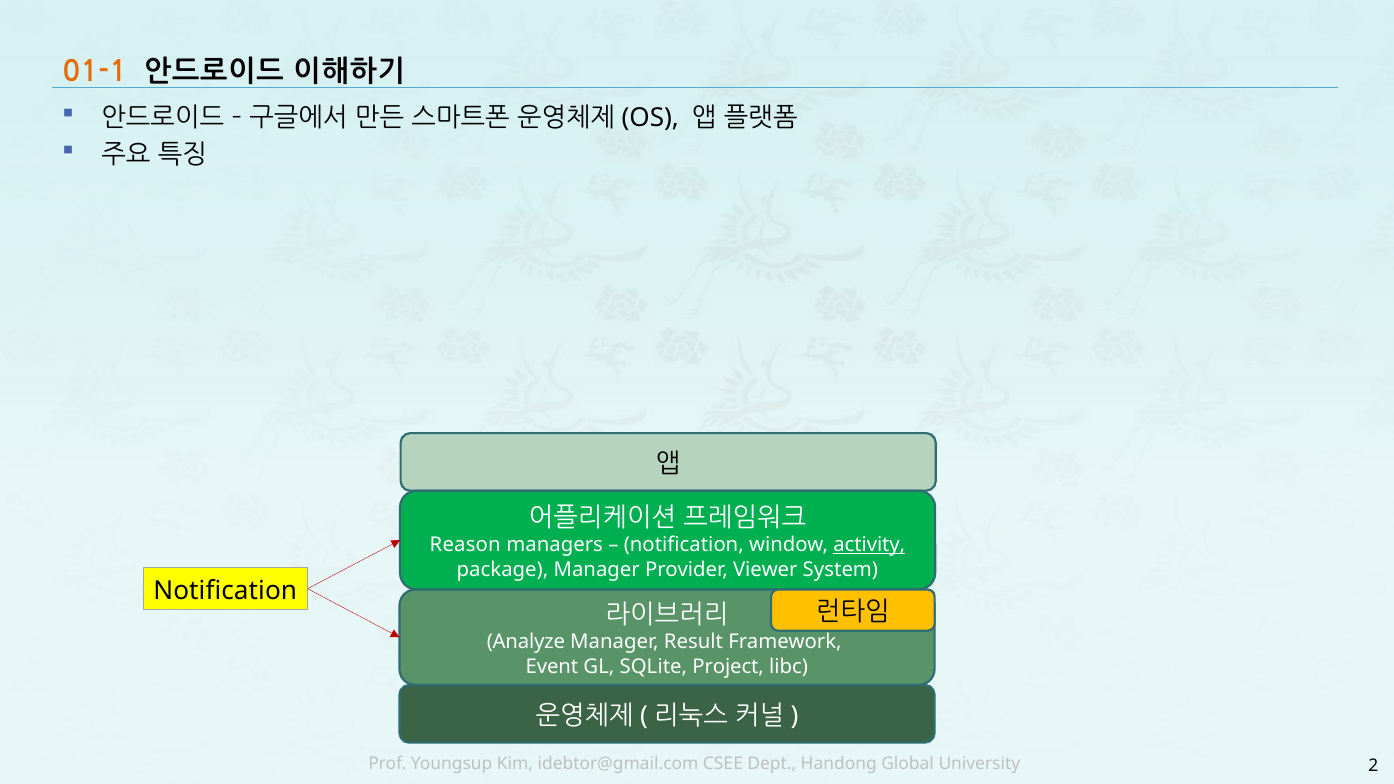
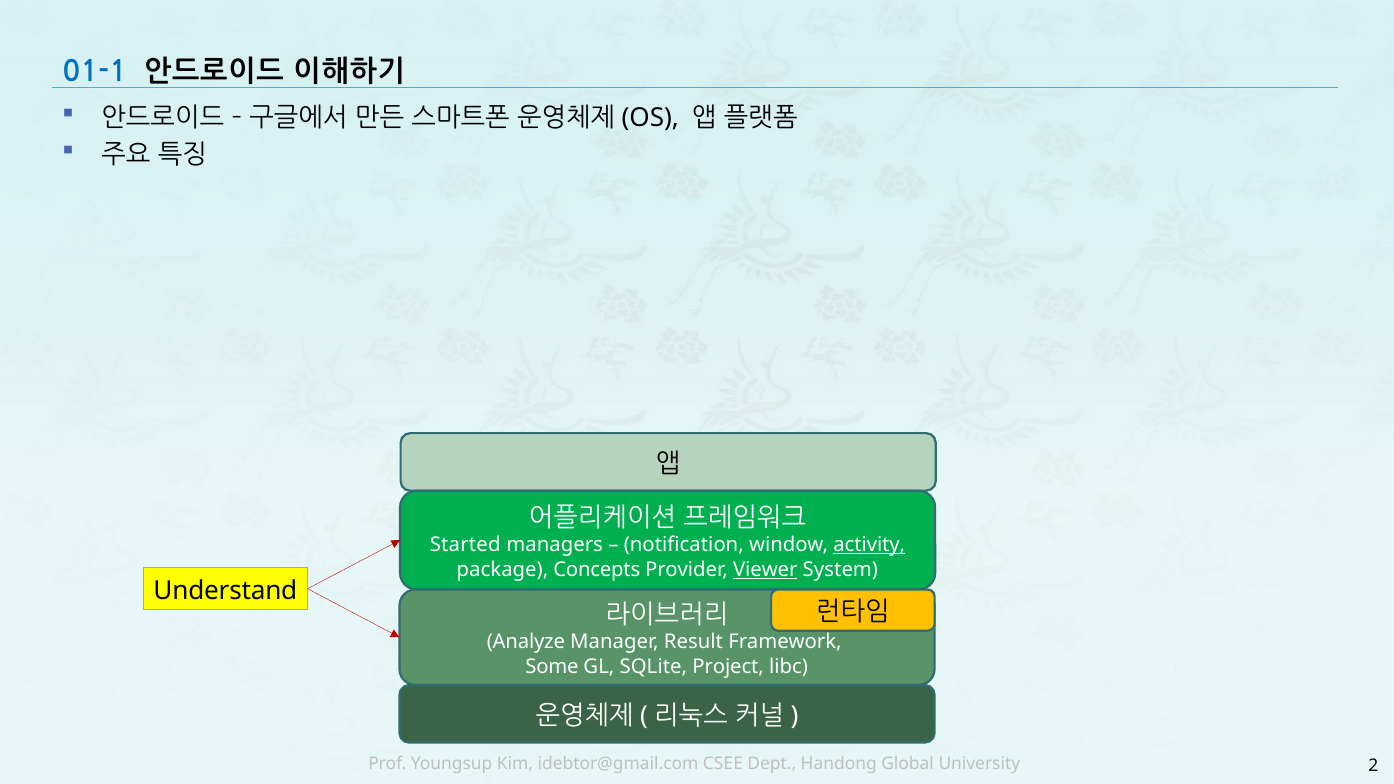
01-1 colour: orange -> blue
Reason: Reason -> Started
package Manager: Manager -> Concepts
Viewer underline: none -> present
Notification at (225, 591): Notification -> Understand
Event: Event -> Some
